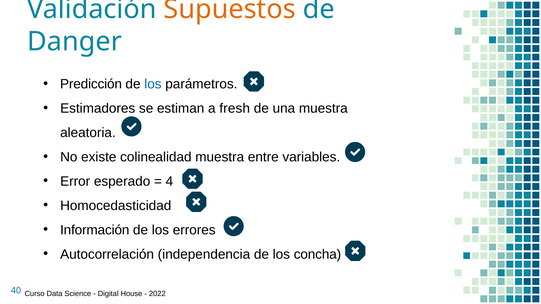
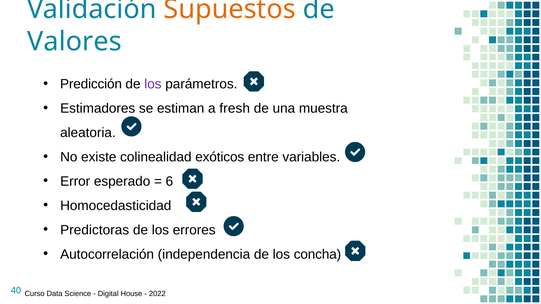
Danger: Danger -> Valores
los at (153, 84) colour: blue -> purple
colinealidad muestra: muestra -> exóticos
4: 4 -> 6
Información: Información -> Predictoras
